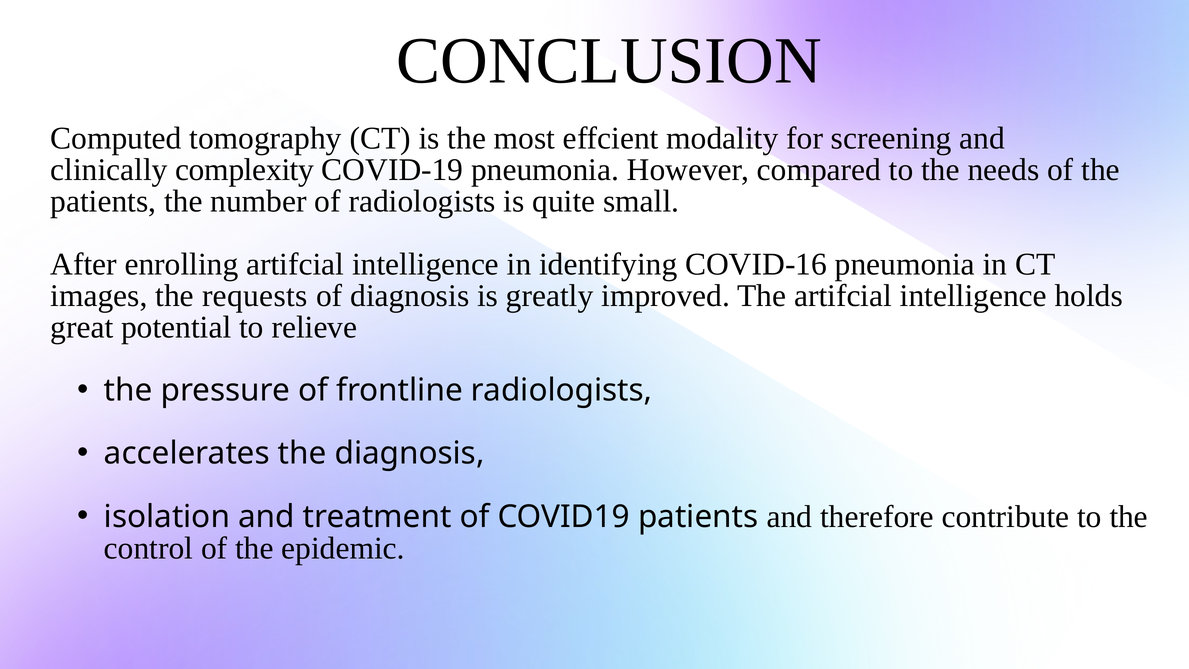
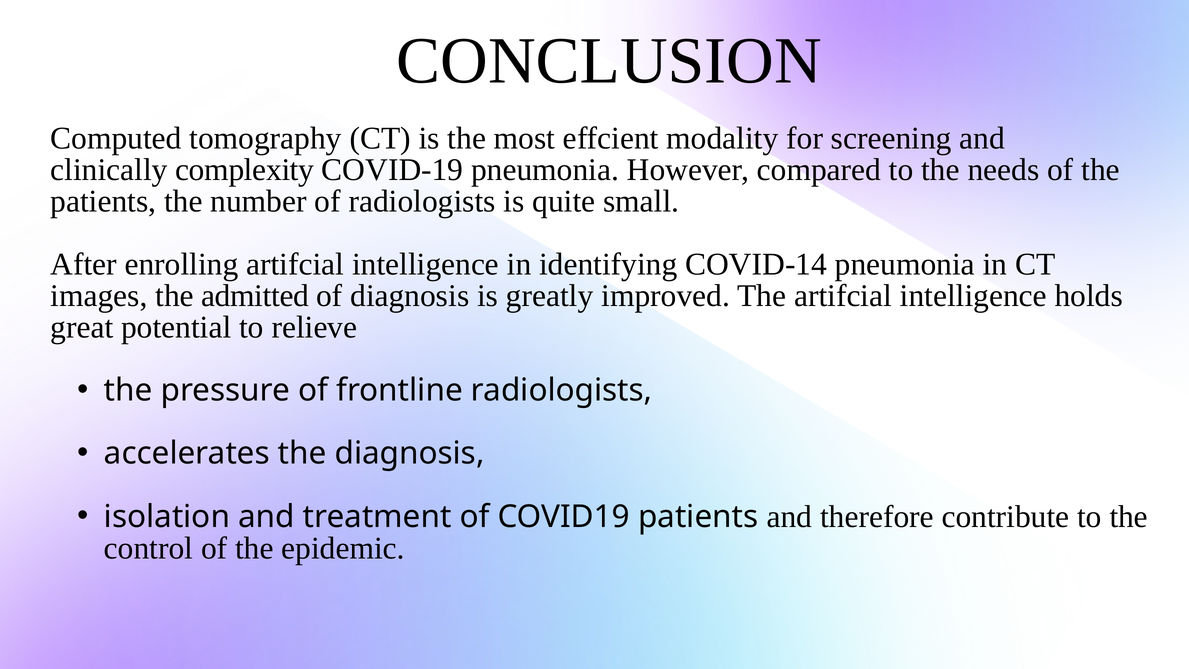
COVID-16: COVID-16 -> COVID-14
requests: requests -> admitted
